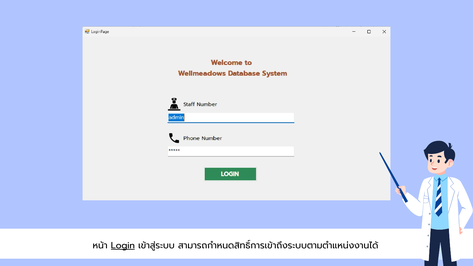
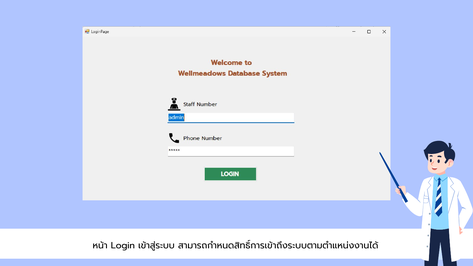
Login underline: present -> none
